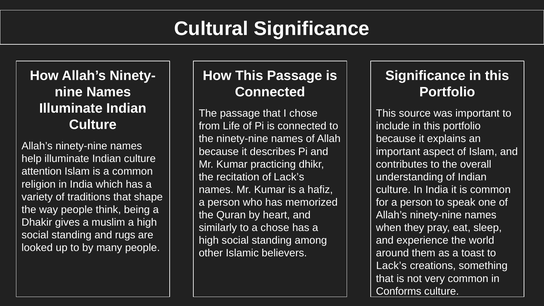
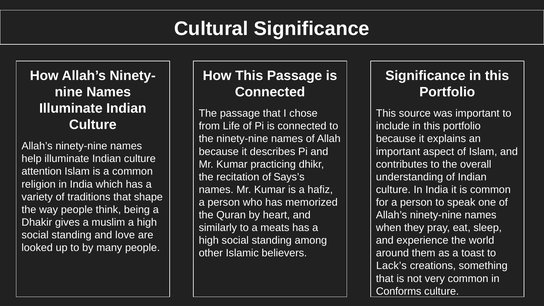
of Lack’s: Lack’s -> Says’s
a chose: chose -> meats
rugs: rugs -> love
